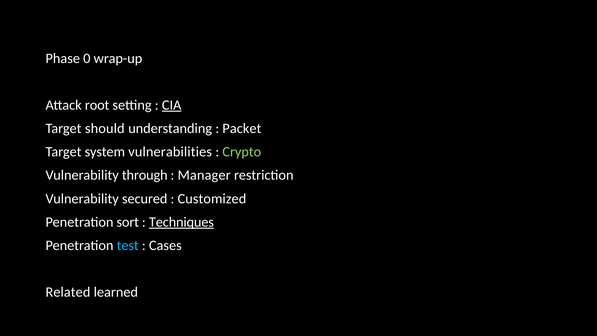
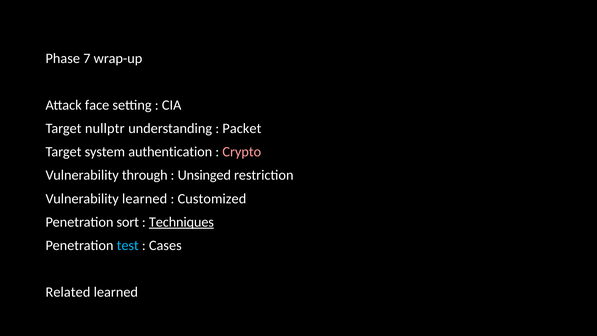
0: 0 -> 7
root: root -> face
CIA underline: present -> none
should: should -> nullptr
vulnerabilities: vulnerabilities -> authentication
Crypto colour: light green -> pink
Manager: Manager -> Unsinged
Vulnerability secured: secured -> learned
